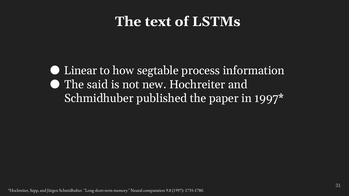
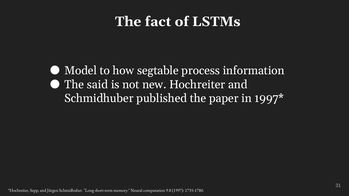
text: text -> fact
Linear: Linear -> Model
